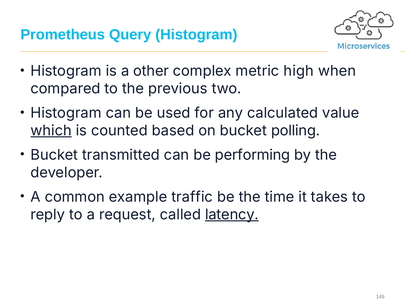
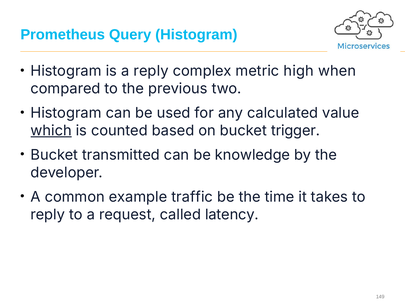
a other: other -> reply
polling: polling -> trigger
performing: performing -> knowledge
latency underline: present -> none
